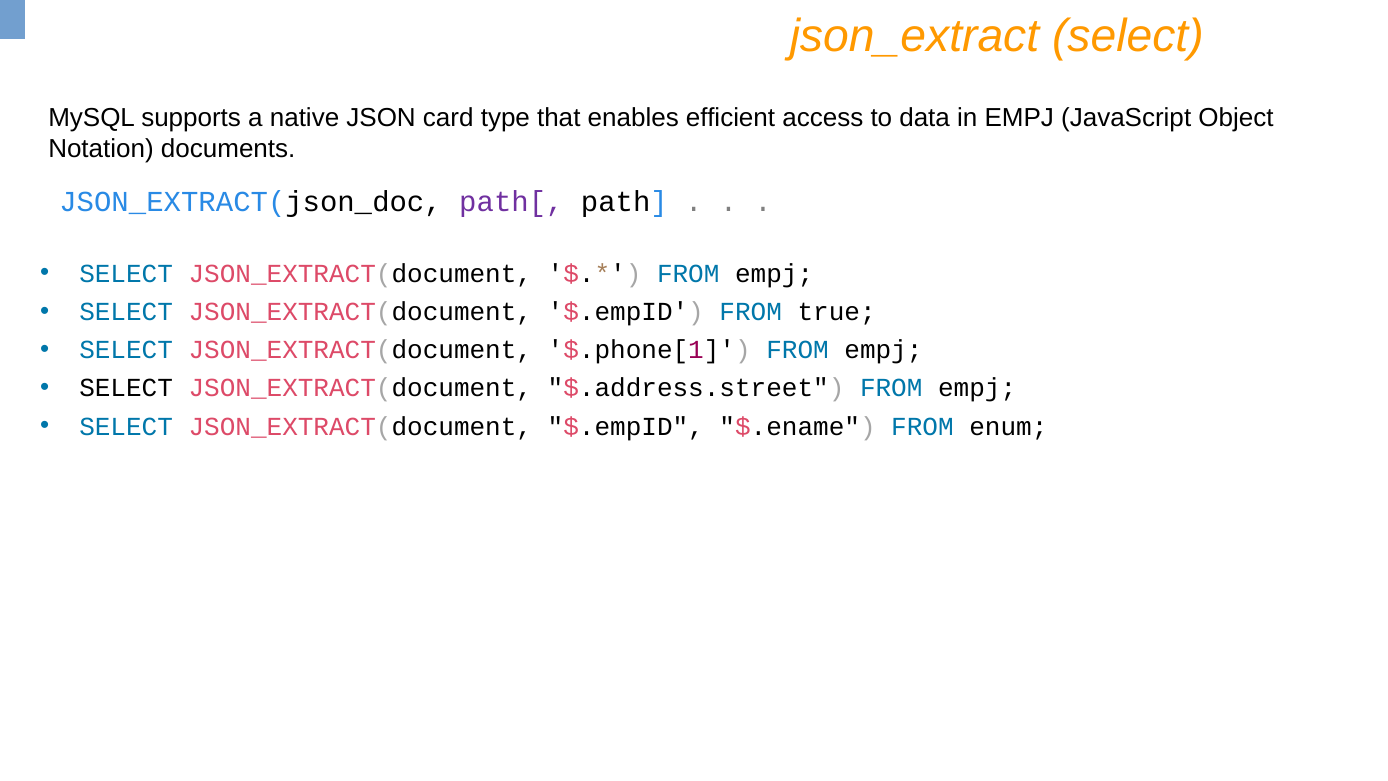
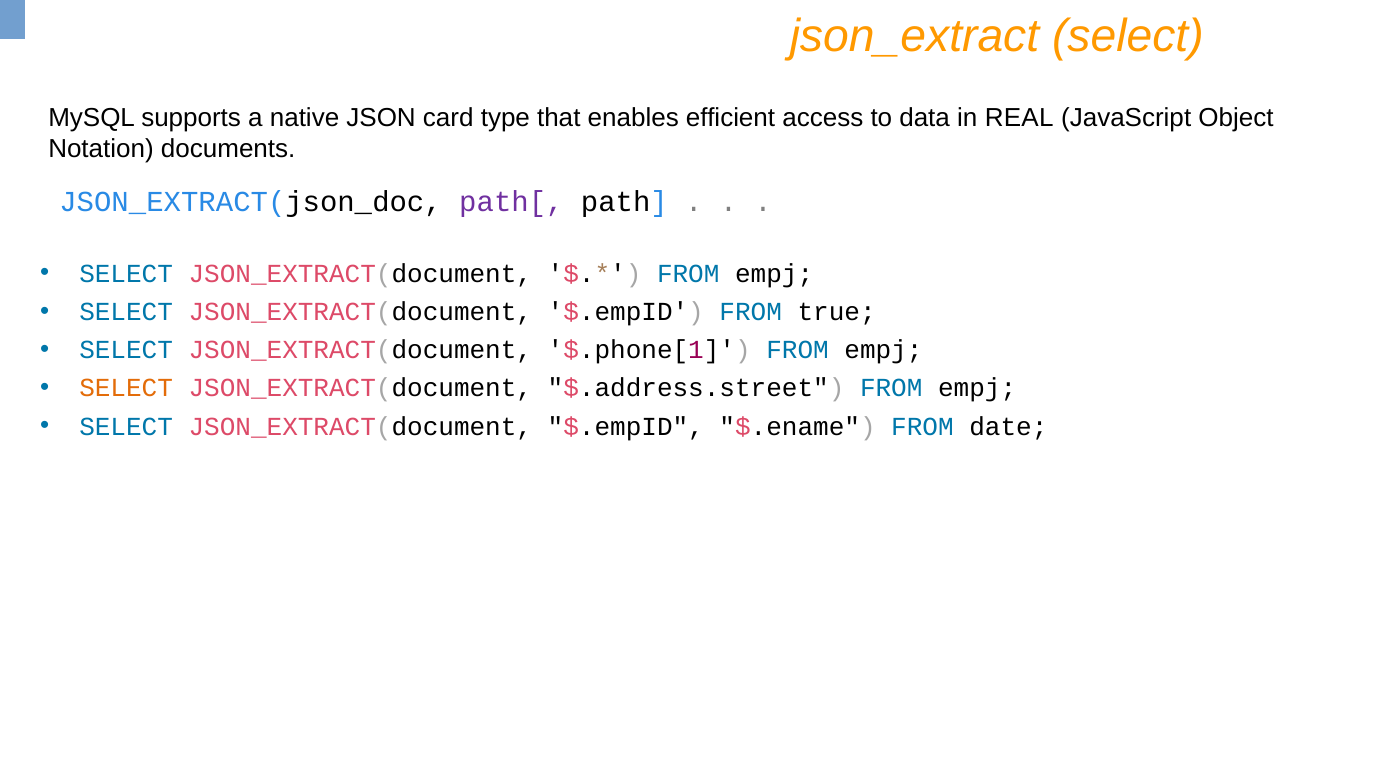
in EMPJ: EMPJ -> REAL
SELECT at (126, 388) colour: black -> orange
enum: enum -> date
